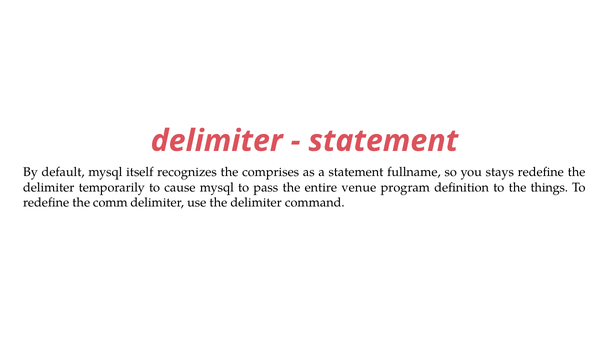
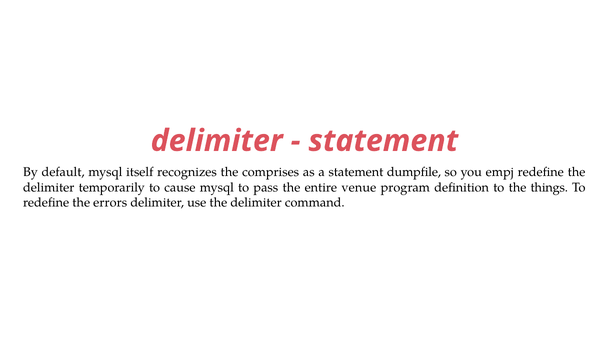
fullname: fullname -> dumpfile
stays: stays -> empj
comm: comm -> errors
